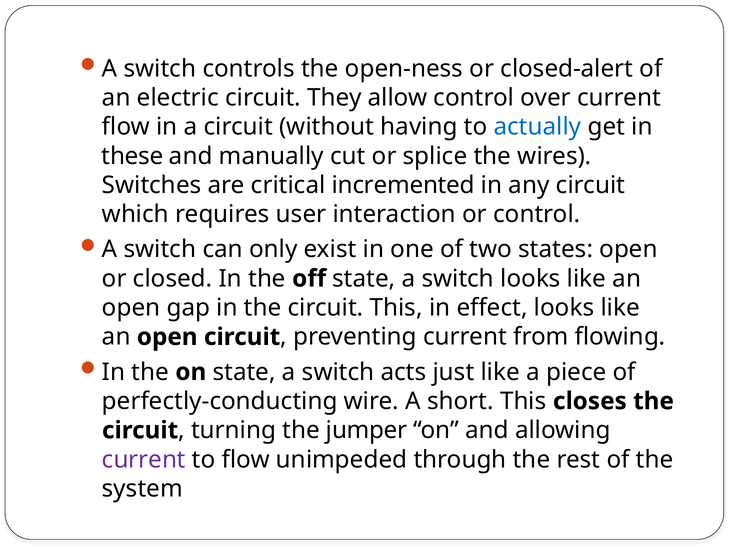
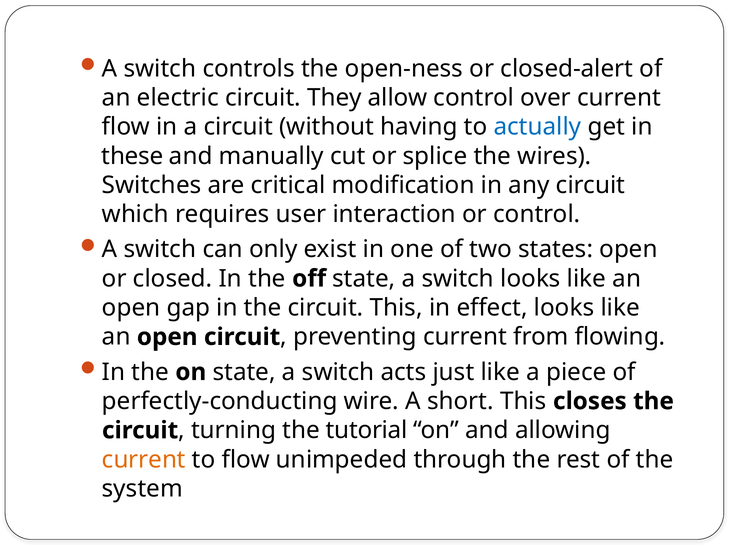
incremented: incremented -> modification
jumper: jumper -> tutorial
current at (144, 459) colour: purple -> orange
